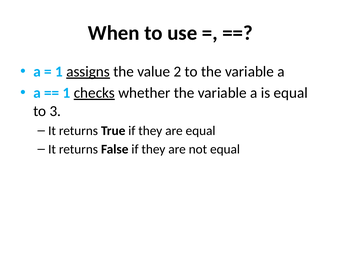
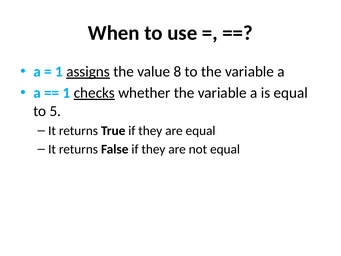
2: 2 -> 8
3: 3 -> 5
